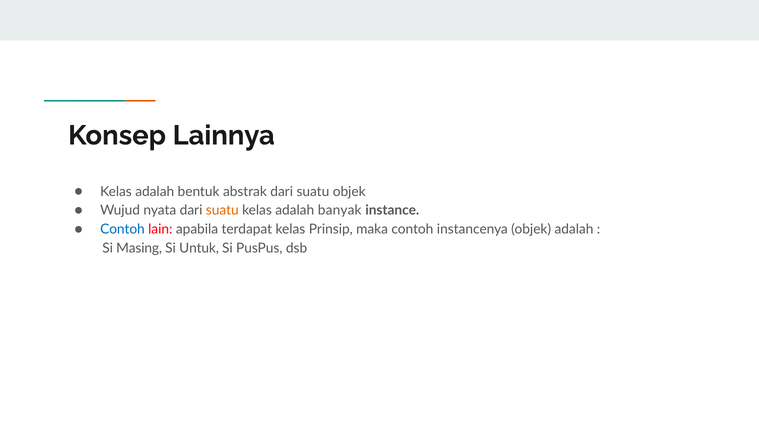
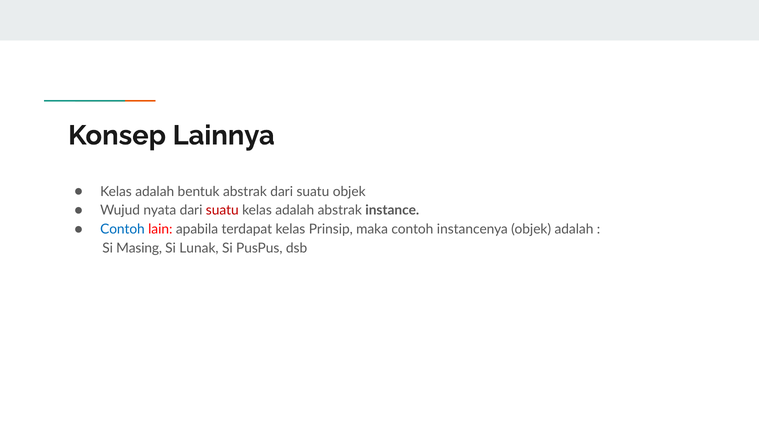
suatu at (222, 210) colour: orange -> red
adalah banyak: banyak -> abstrak
Untuk: Untuk -> Lunak
